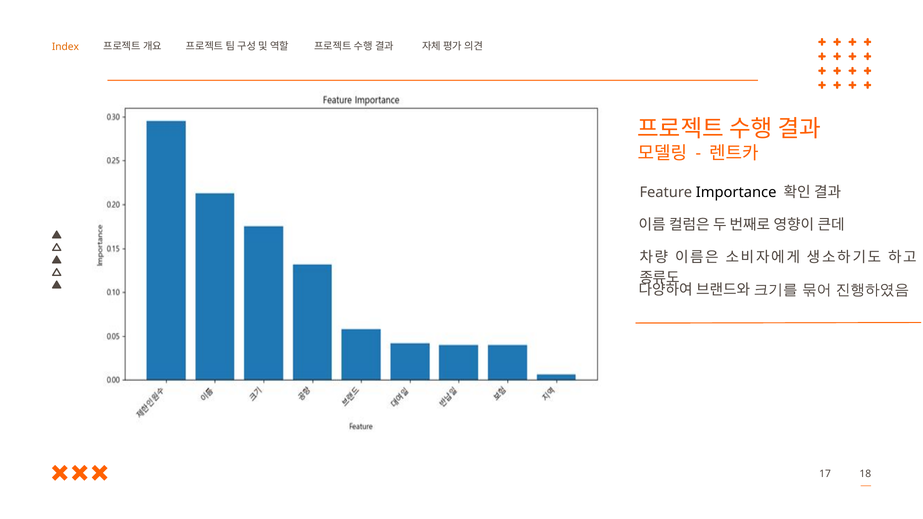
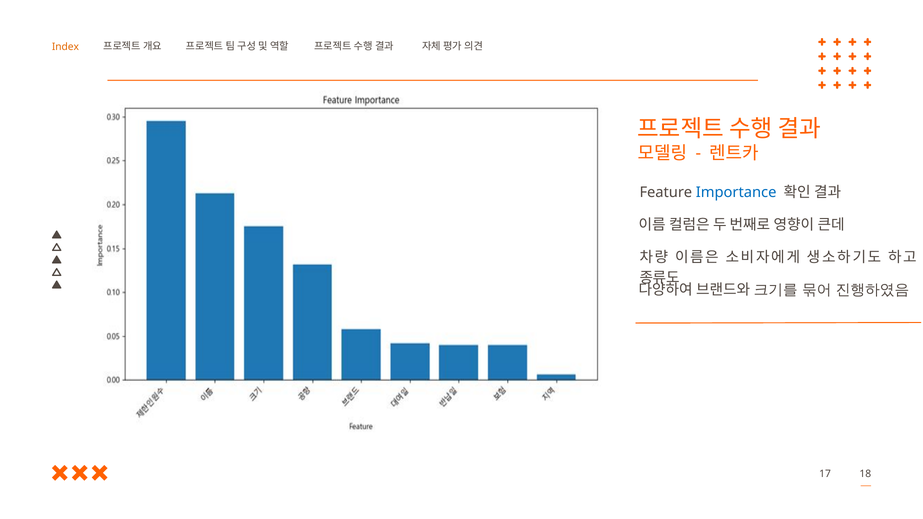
Importance colour: black -> blue
